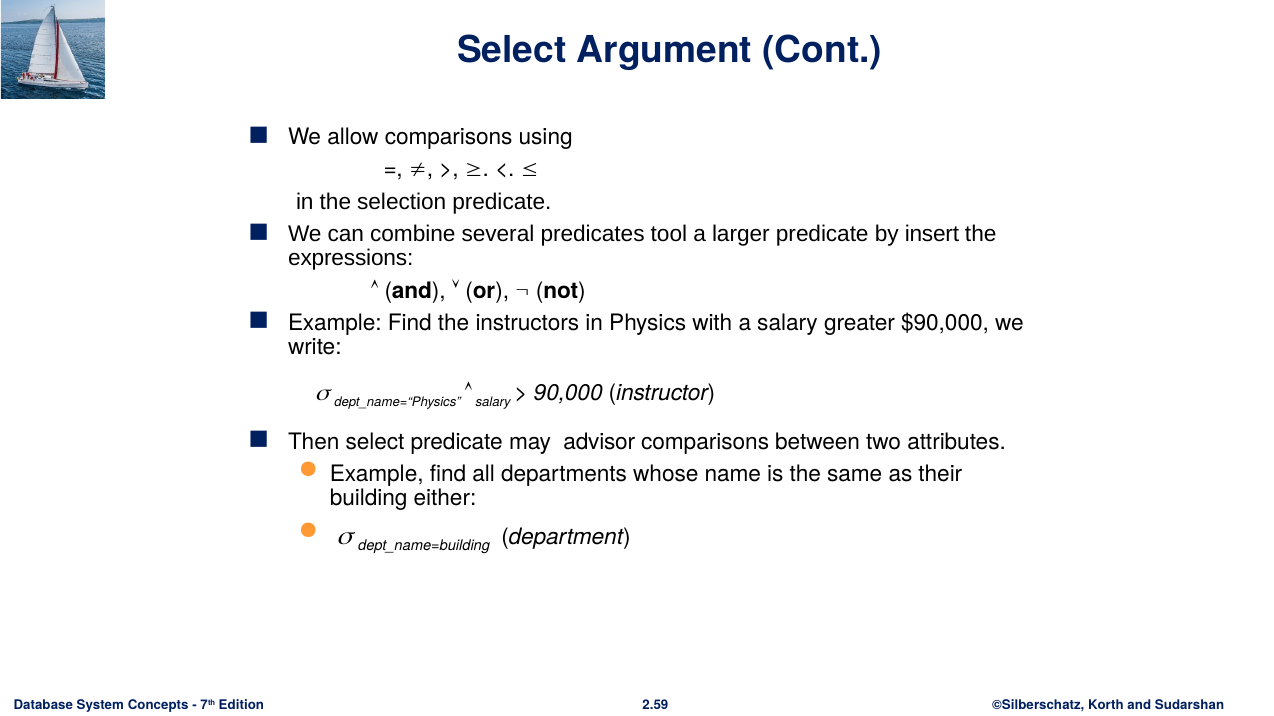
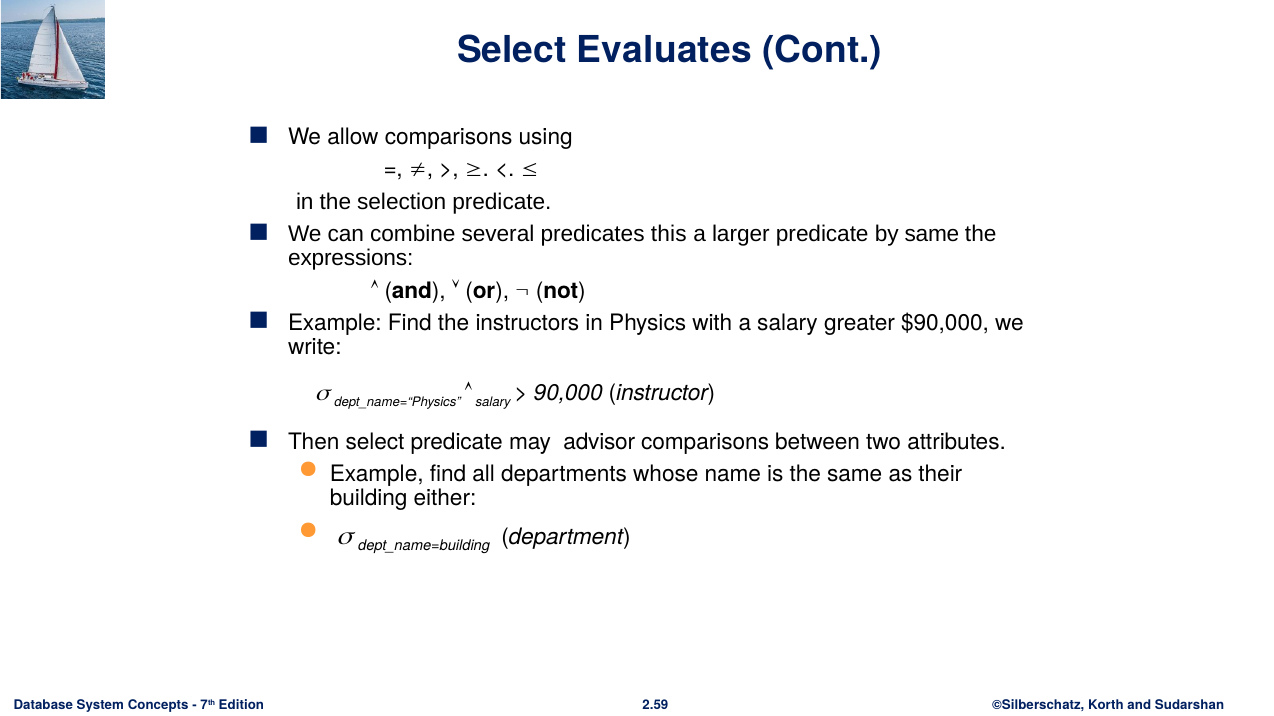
Argument: Argument -> Evaluates
tool: tool -> this
by insert: insert -> same
